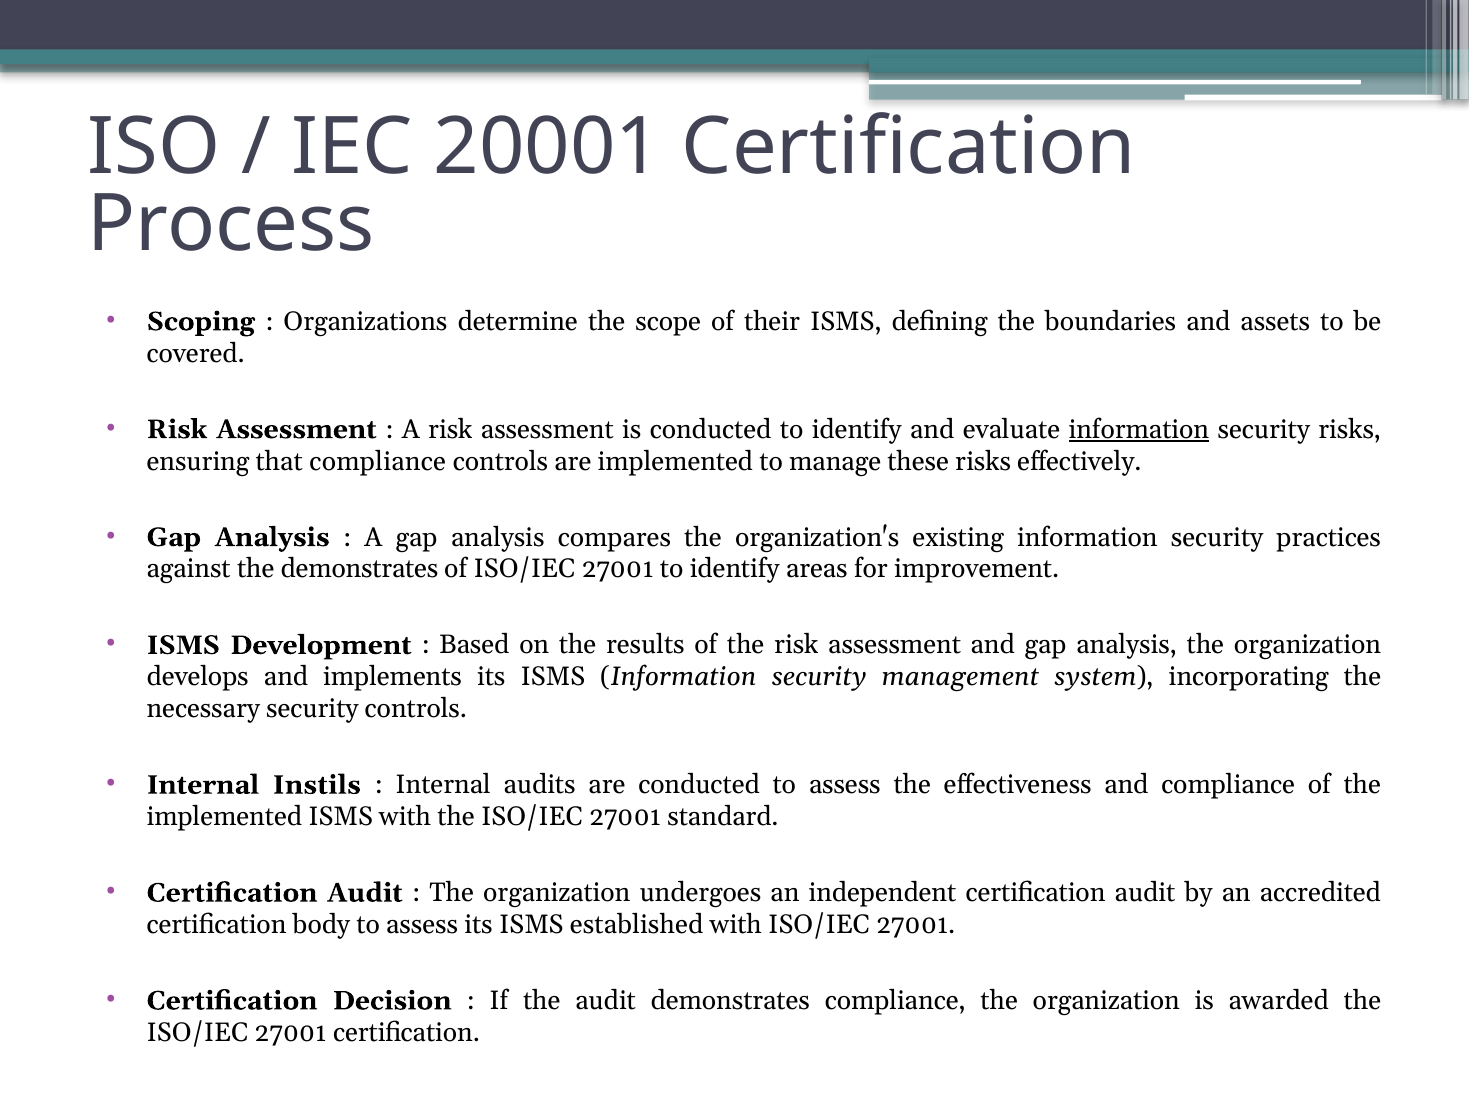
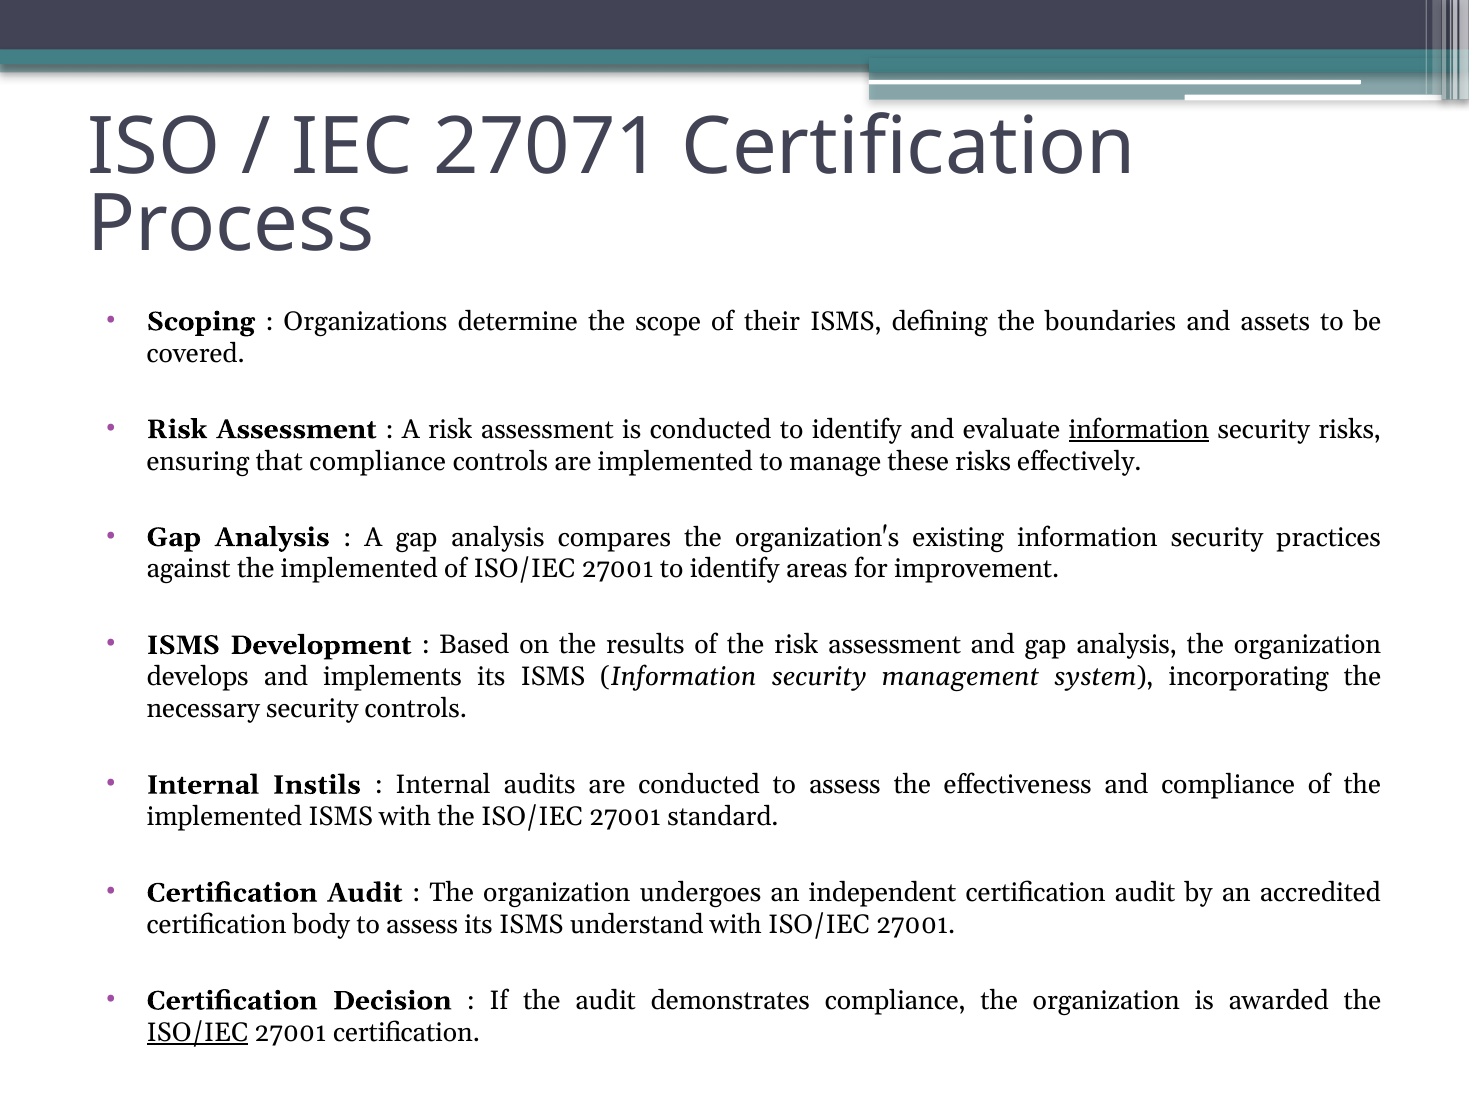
20001: 20001 -> 27071
against the demonstrates: demonstrates -> implemented
established: established -> understand
ISO/IEC at (198, 1032) underline: none -> present
